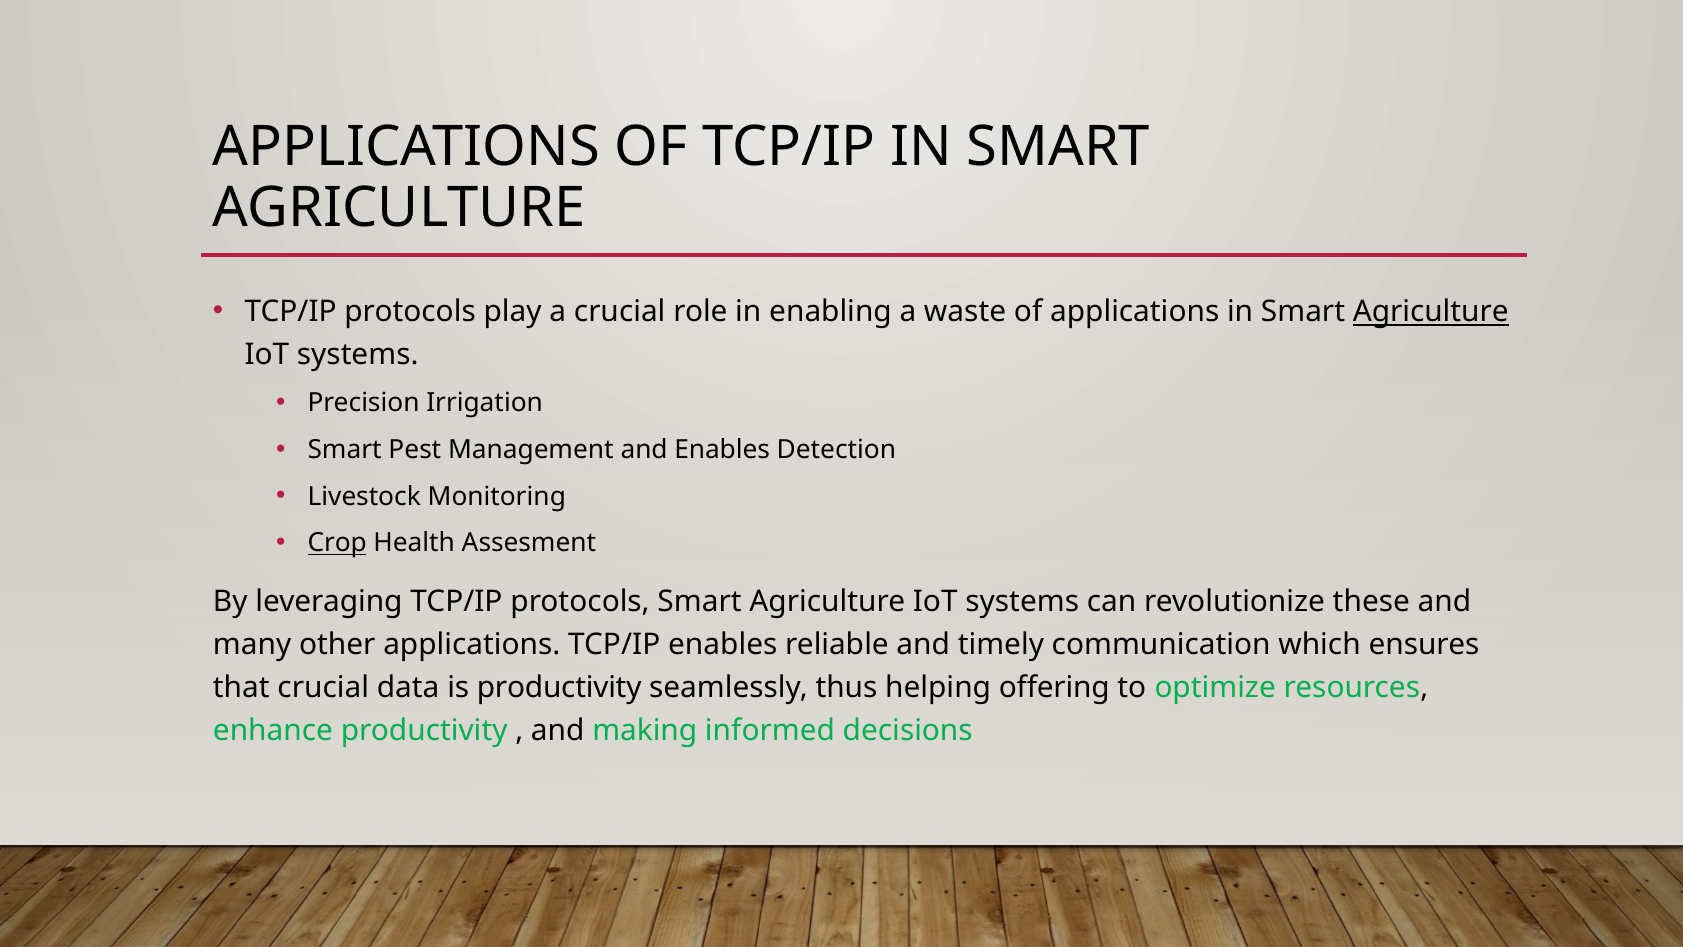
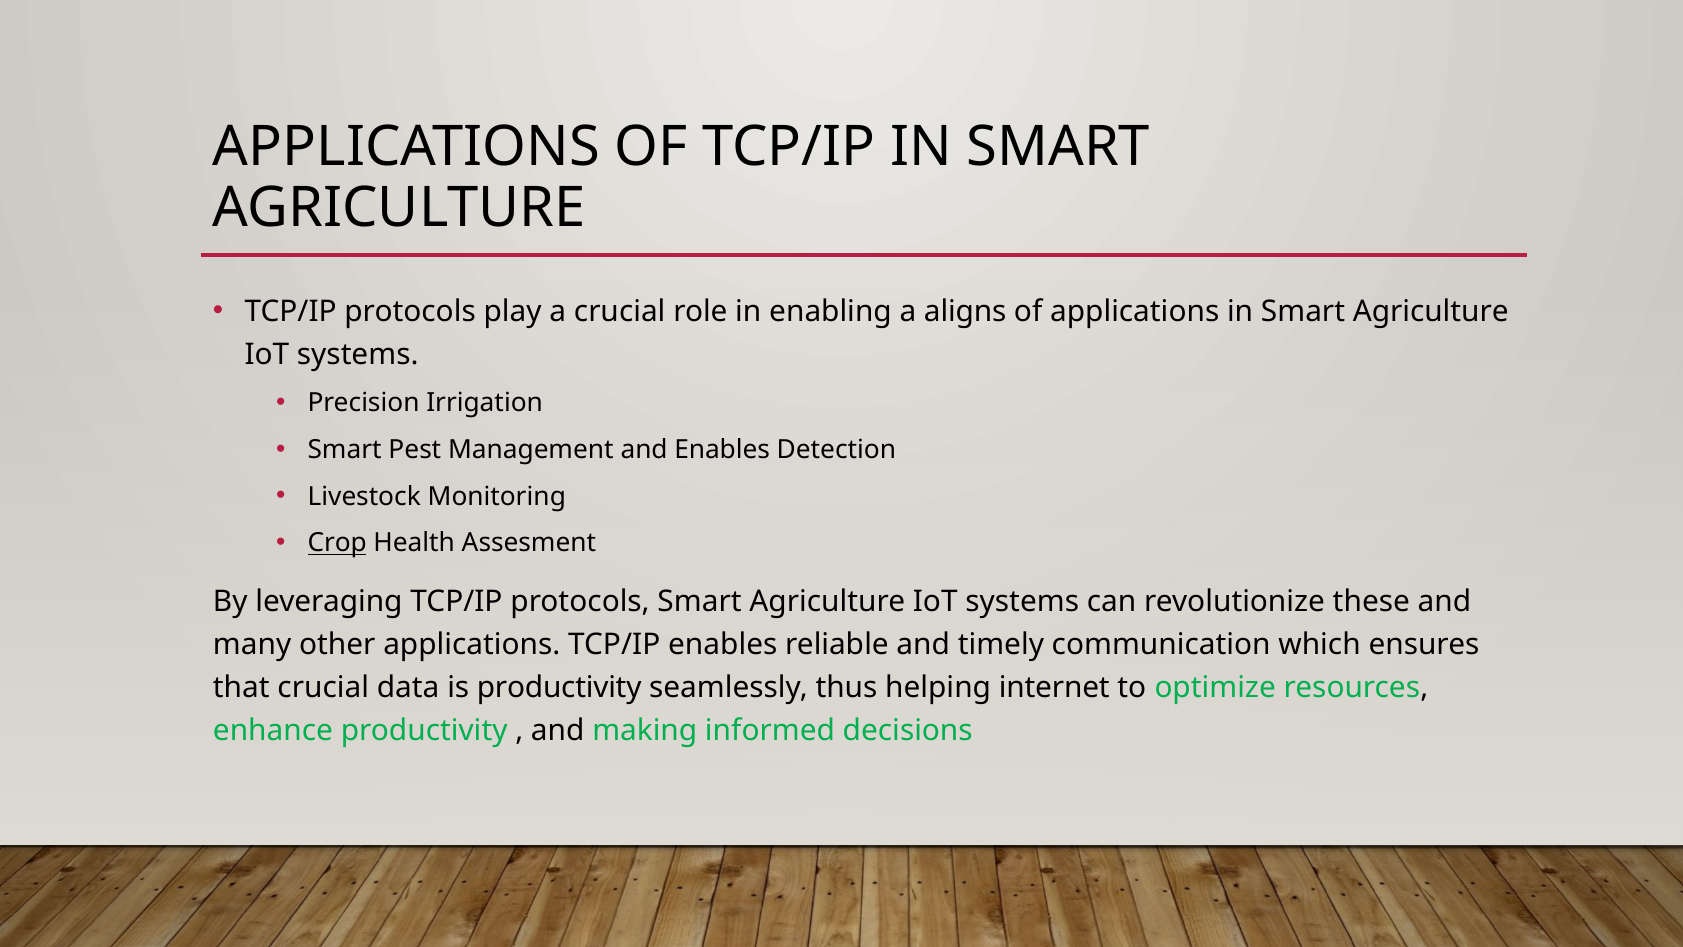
waste: waste -> aligns
Agriculture at (1431, 312) underline: present -> none
offering: offering -> internet
